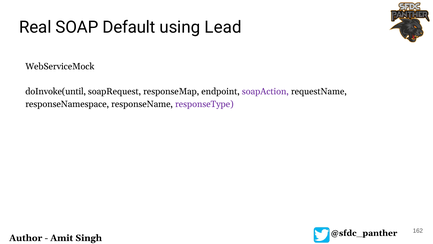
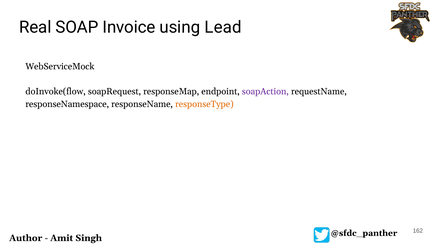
Default: Default -> Invoice
doInvoke(until: doInvoke(until -> doInvoke(flow
responseType colour: purple -> orange
